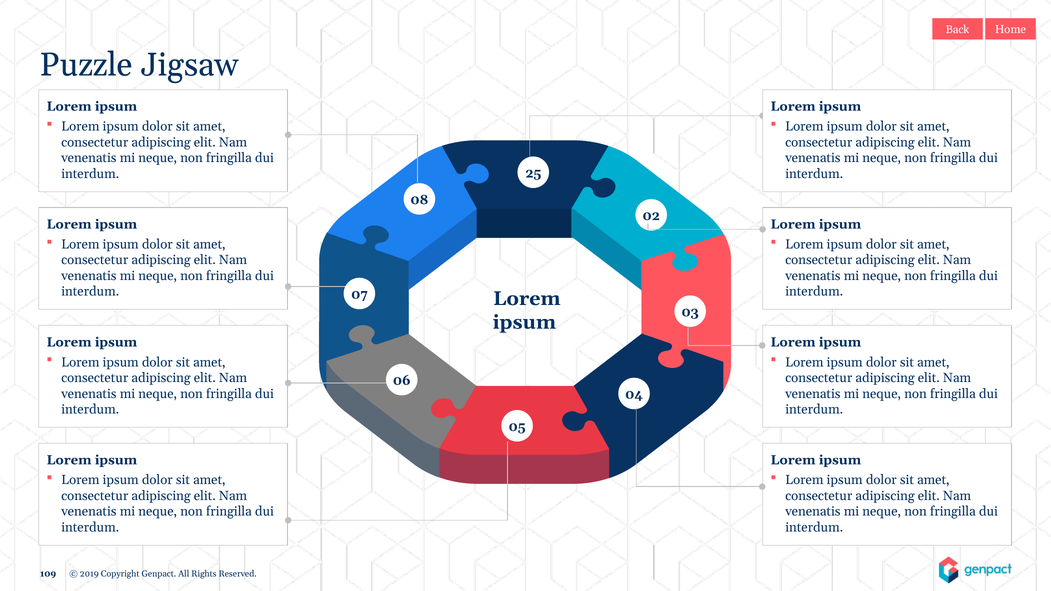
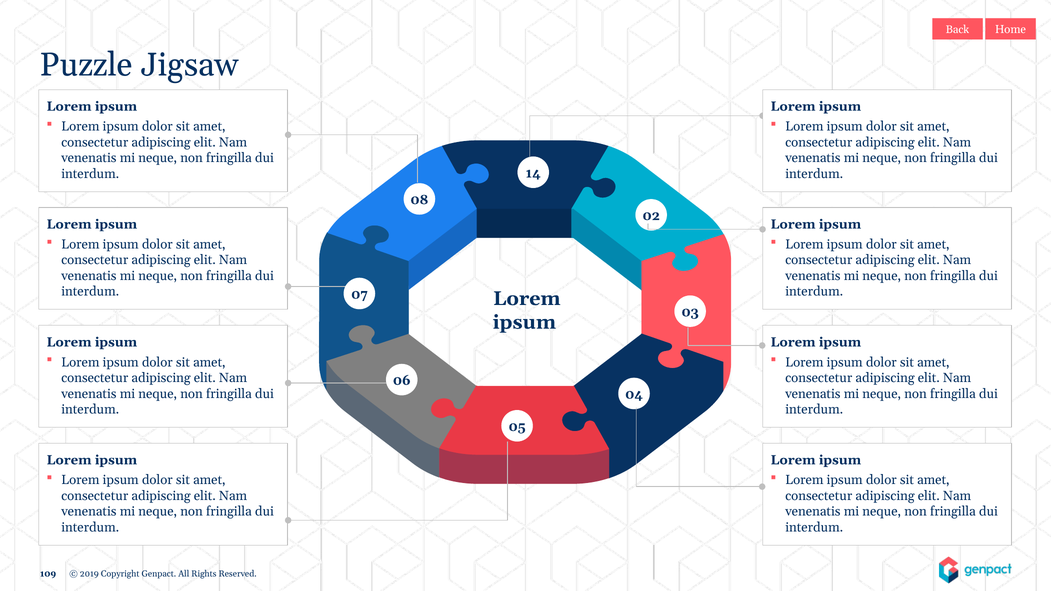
25: 25 -> 14
